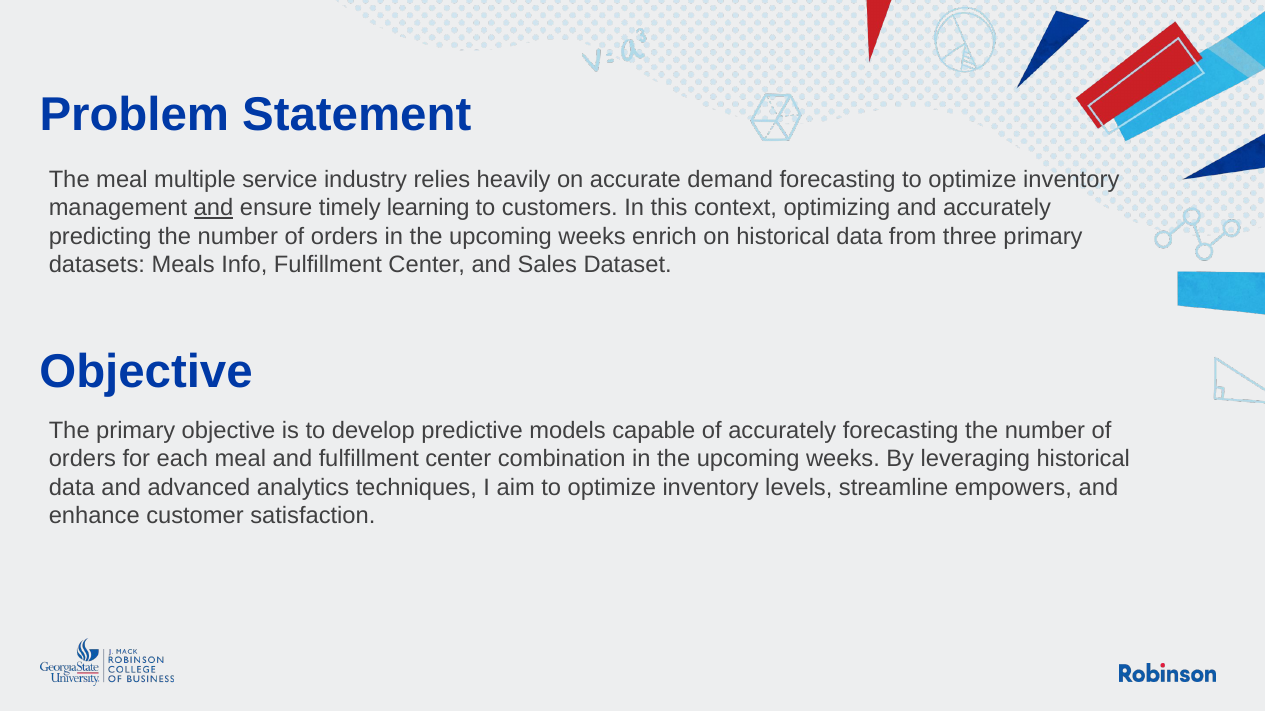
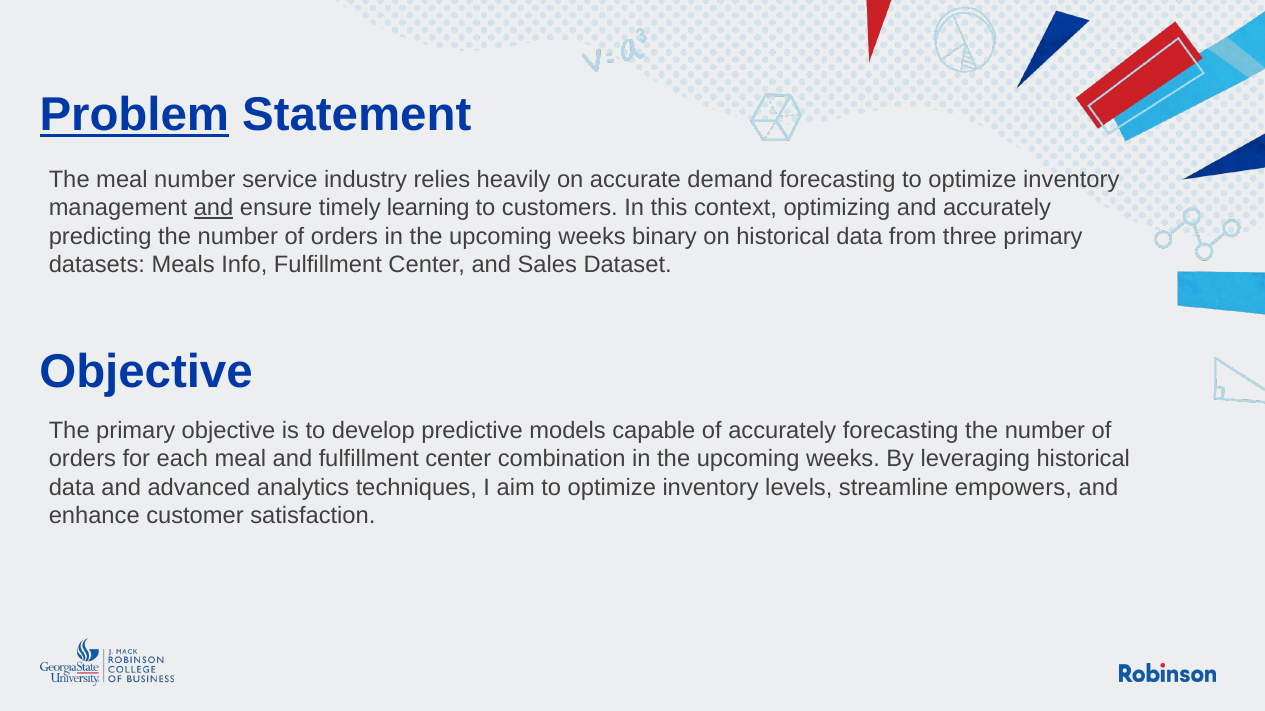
Problem underline: none -> present
meal multiple: multiple -> number
enrich: enrich -> binary
